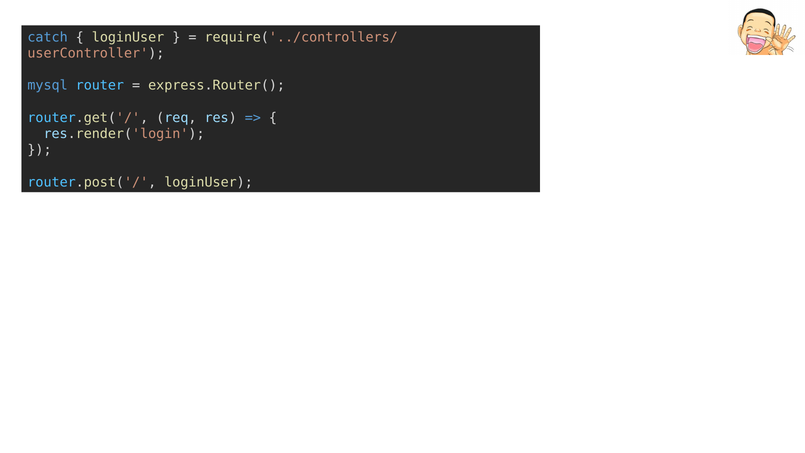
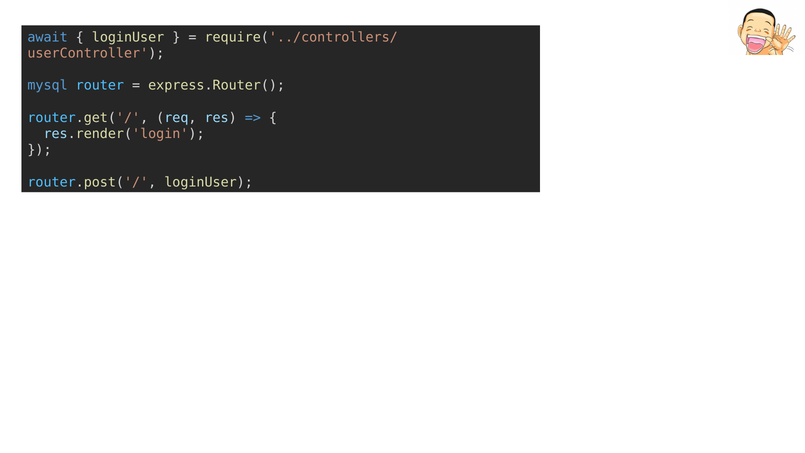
catch: catch -> await
